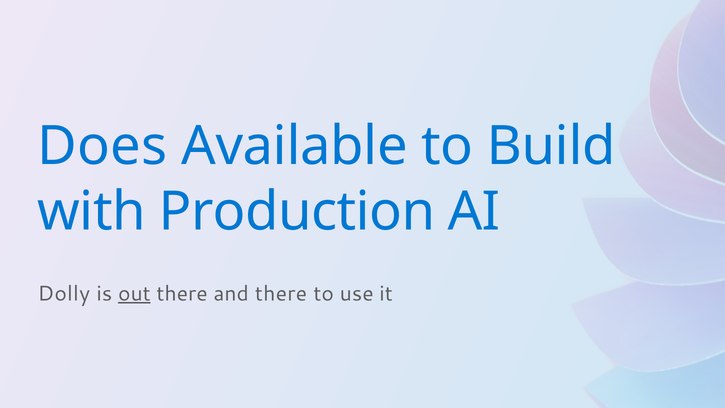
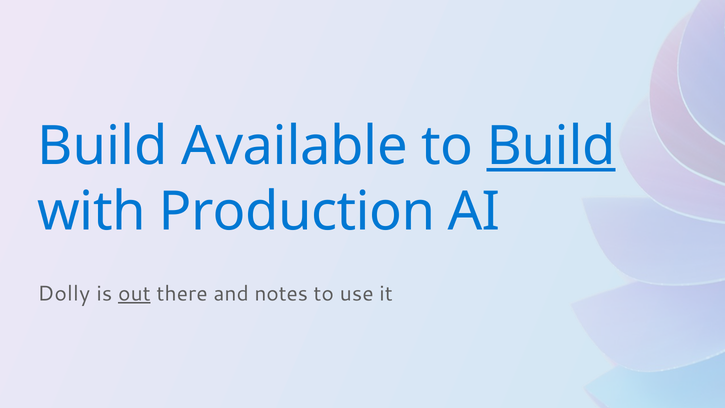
Does at (102, 146): Does -> Build
Build at (551, 146) underline: none -> present
and there: there -> notes
